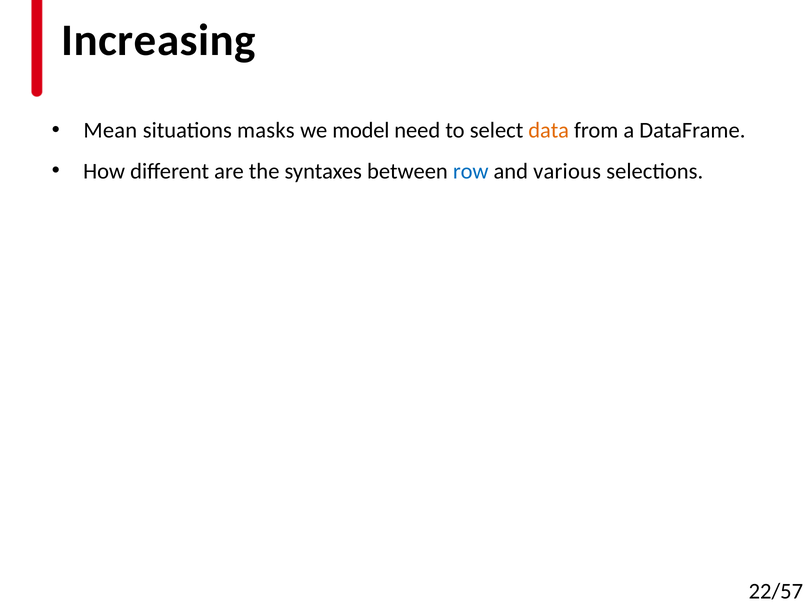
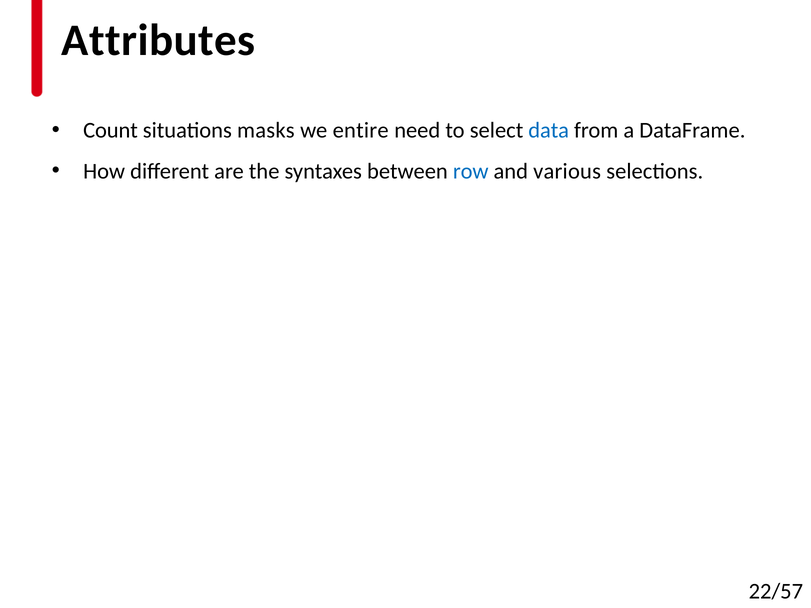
Increasing: Increasing -> Attributes
Mean: Mean -> Count
model: model -> entire
data colour: orange -> blue
